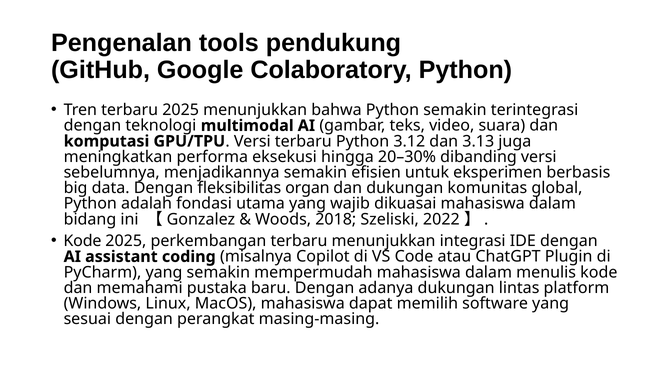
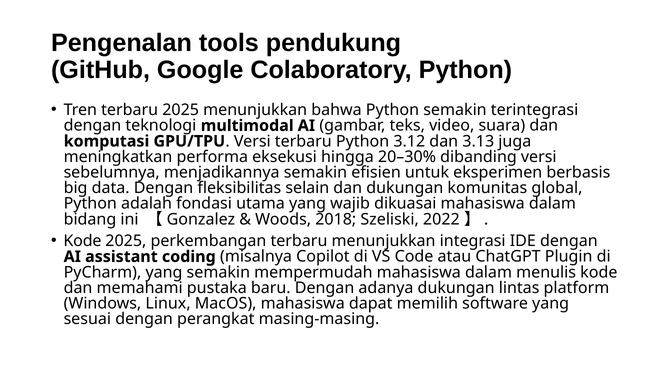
organ: organ -> selain
